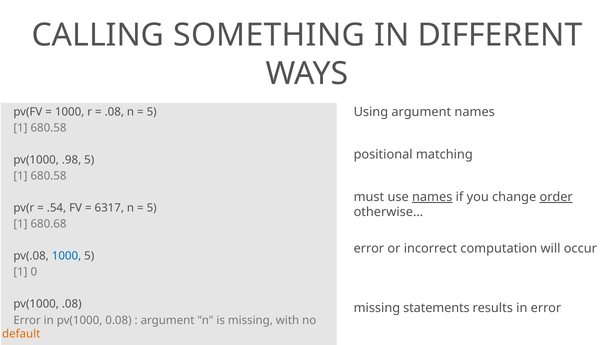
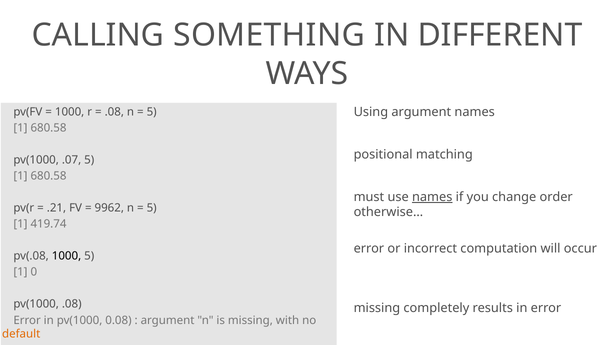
.98: .98 -> .07
order underline: present -> none
.54: .54 -> .21
6317: 6317 -> 9962
680.68: 680.68 -> 419.74
1000 at (67, 256) colour: blue -> black
statements: statements -> completely
